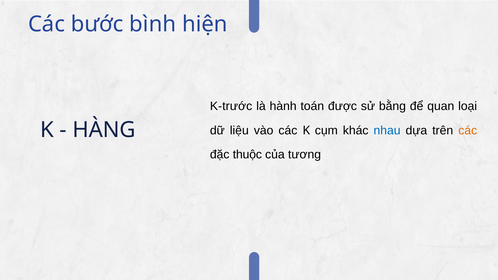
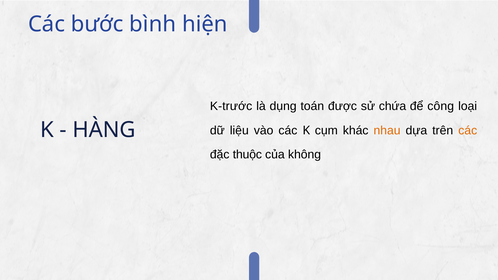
hành: hành -> dụng
bằng: bằng -> chứa
quan: quan -> công
nhau colour: blue -> orange
tương: tương -> không
